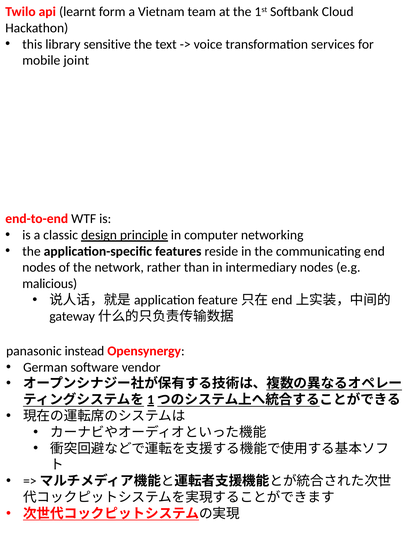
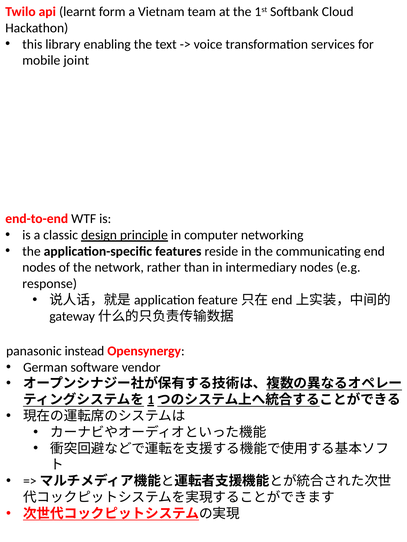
sensitive: sensitive -> enabling
malicious: malicious -> response
